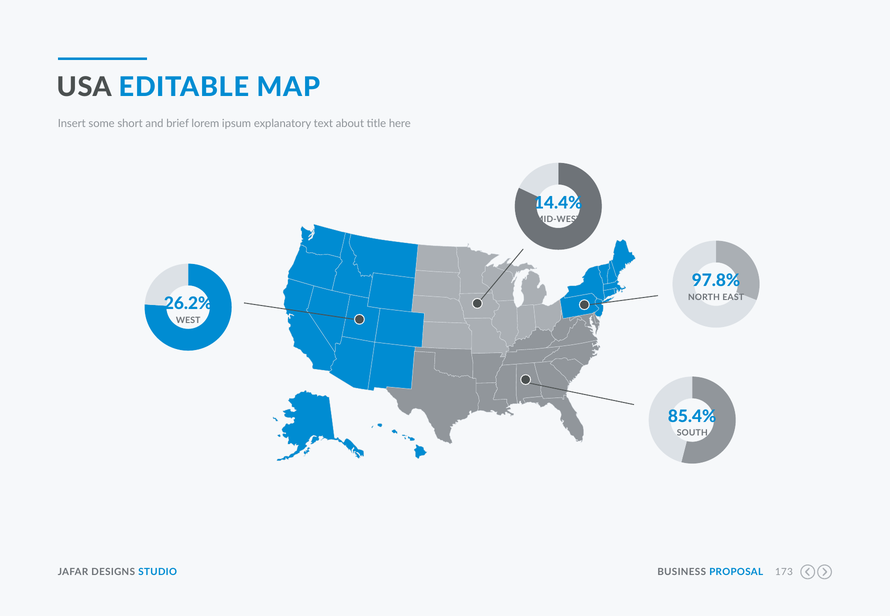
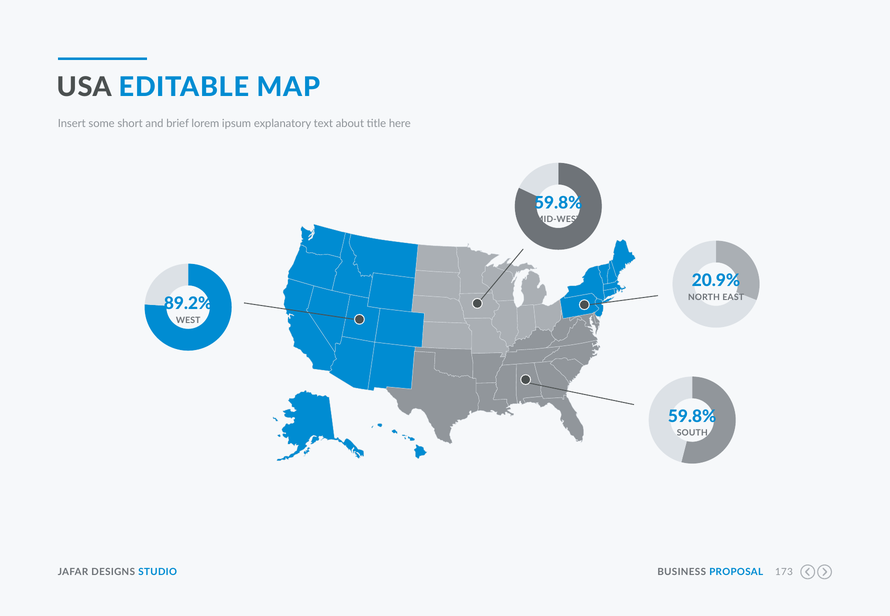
14.4% at (558, 203): 14.4% -> 59.8%
97.8%: 97.8% -> 20.9%
26.2%: 26.2% -> 89.2%
85.4% at (692, 417): 85.4% -> 59.8%
